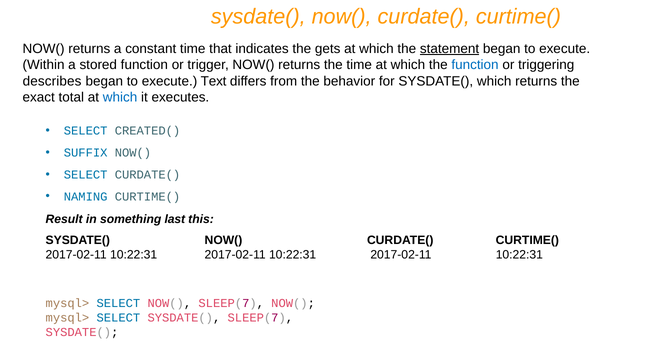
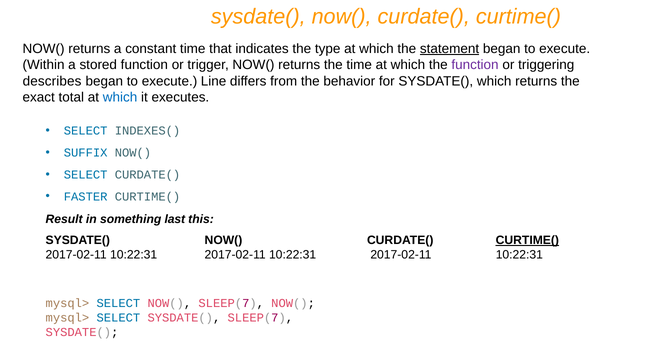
gets: gets -> type
function at (475, 65) colour: blue -> purple
Text: Text -> Line
CREATED(: CREATED( -> INDEXES(
NAMING: NAMING -> FASTER
CURTIME( at (527, 240) underline: none -> present
